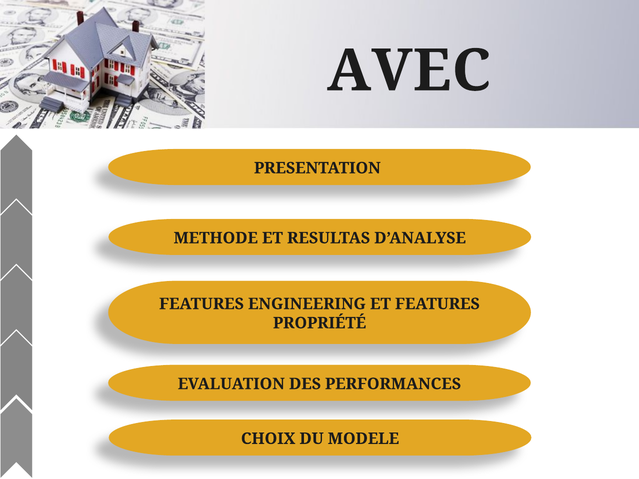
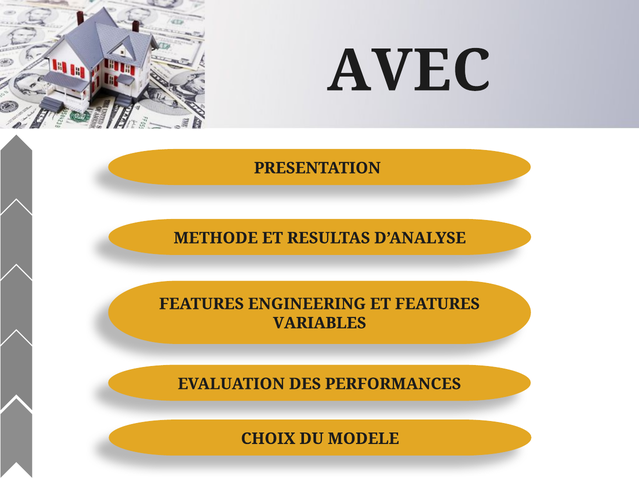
PROPRIÉTÉ: PROPRIÉTÉ -> VARIABLES
